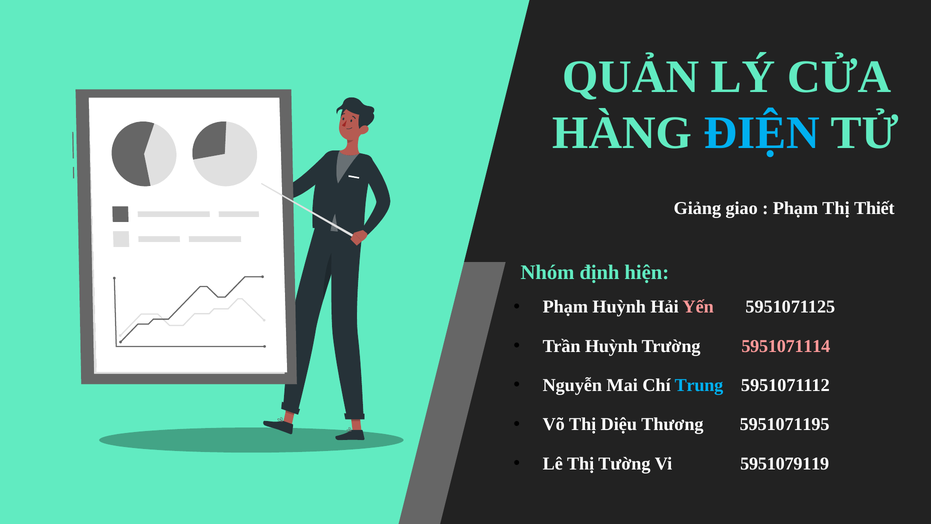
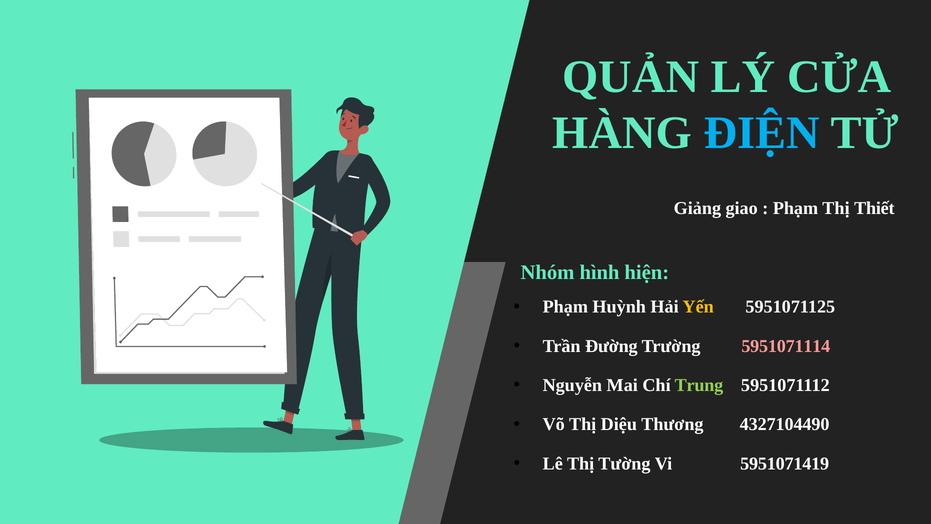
định: định -> hình
Yến colour: pink -> yellow
Trần Huỳnh: Huỳnh -> Đường
Trung colour: light blue -> light green
5951071195: 5951071195 -> 4327104490
5951079119: 5951079119 -> 5951071419
